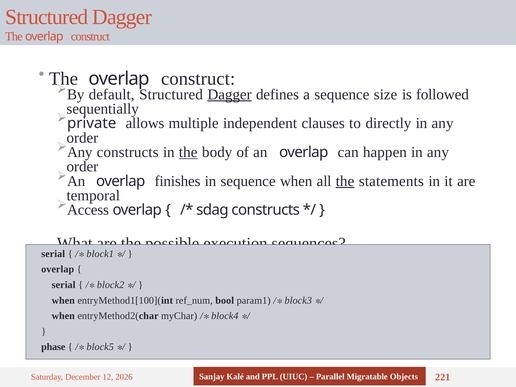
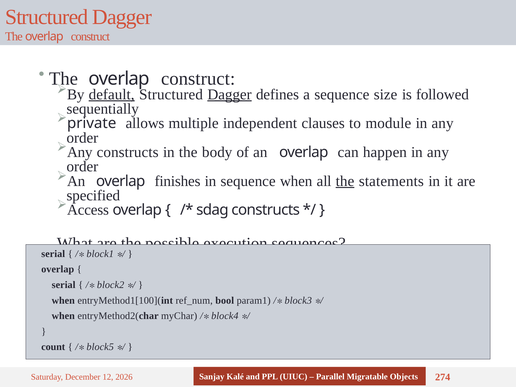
default underline: none -> present
directly: directly -> module
the at (188, 152) underline: present -> none
temporal: temporal -> specified
phase: phase -> count
221: 221 -> 274
